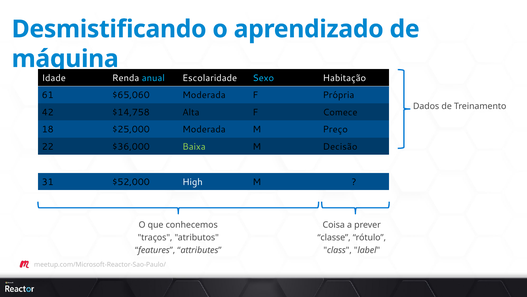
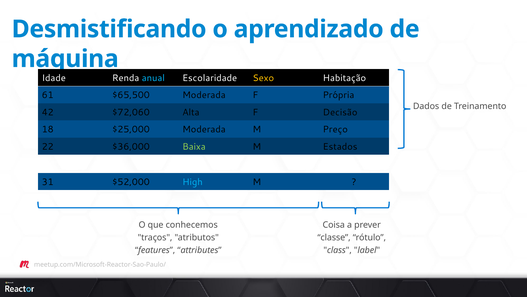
Sexo colour: light blue -> yellow
$65,060: $65,060 -> $65,500
$14,758: $14,758 -> $72,060
Comece: Comece -> Decisão
Decisão: Decisão -> Estados
High colour: white -> light blue
